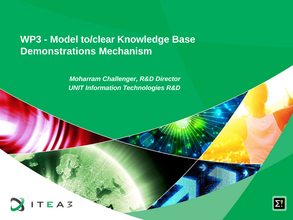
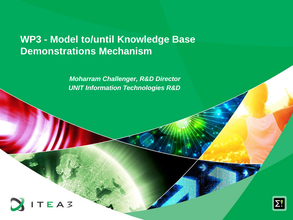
to/clear: to/clear -> to/until
